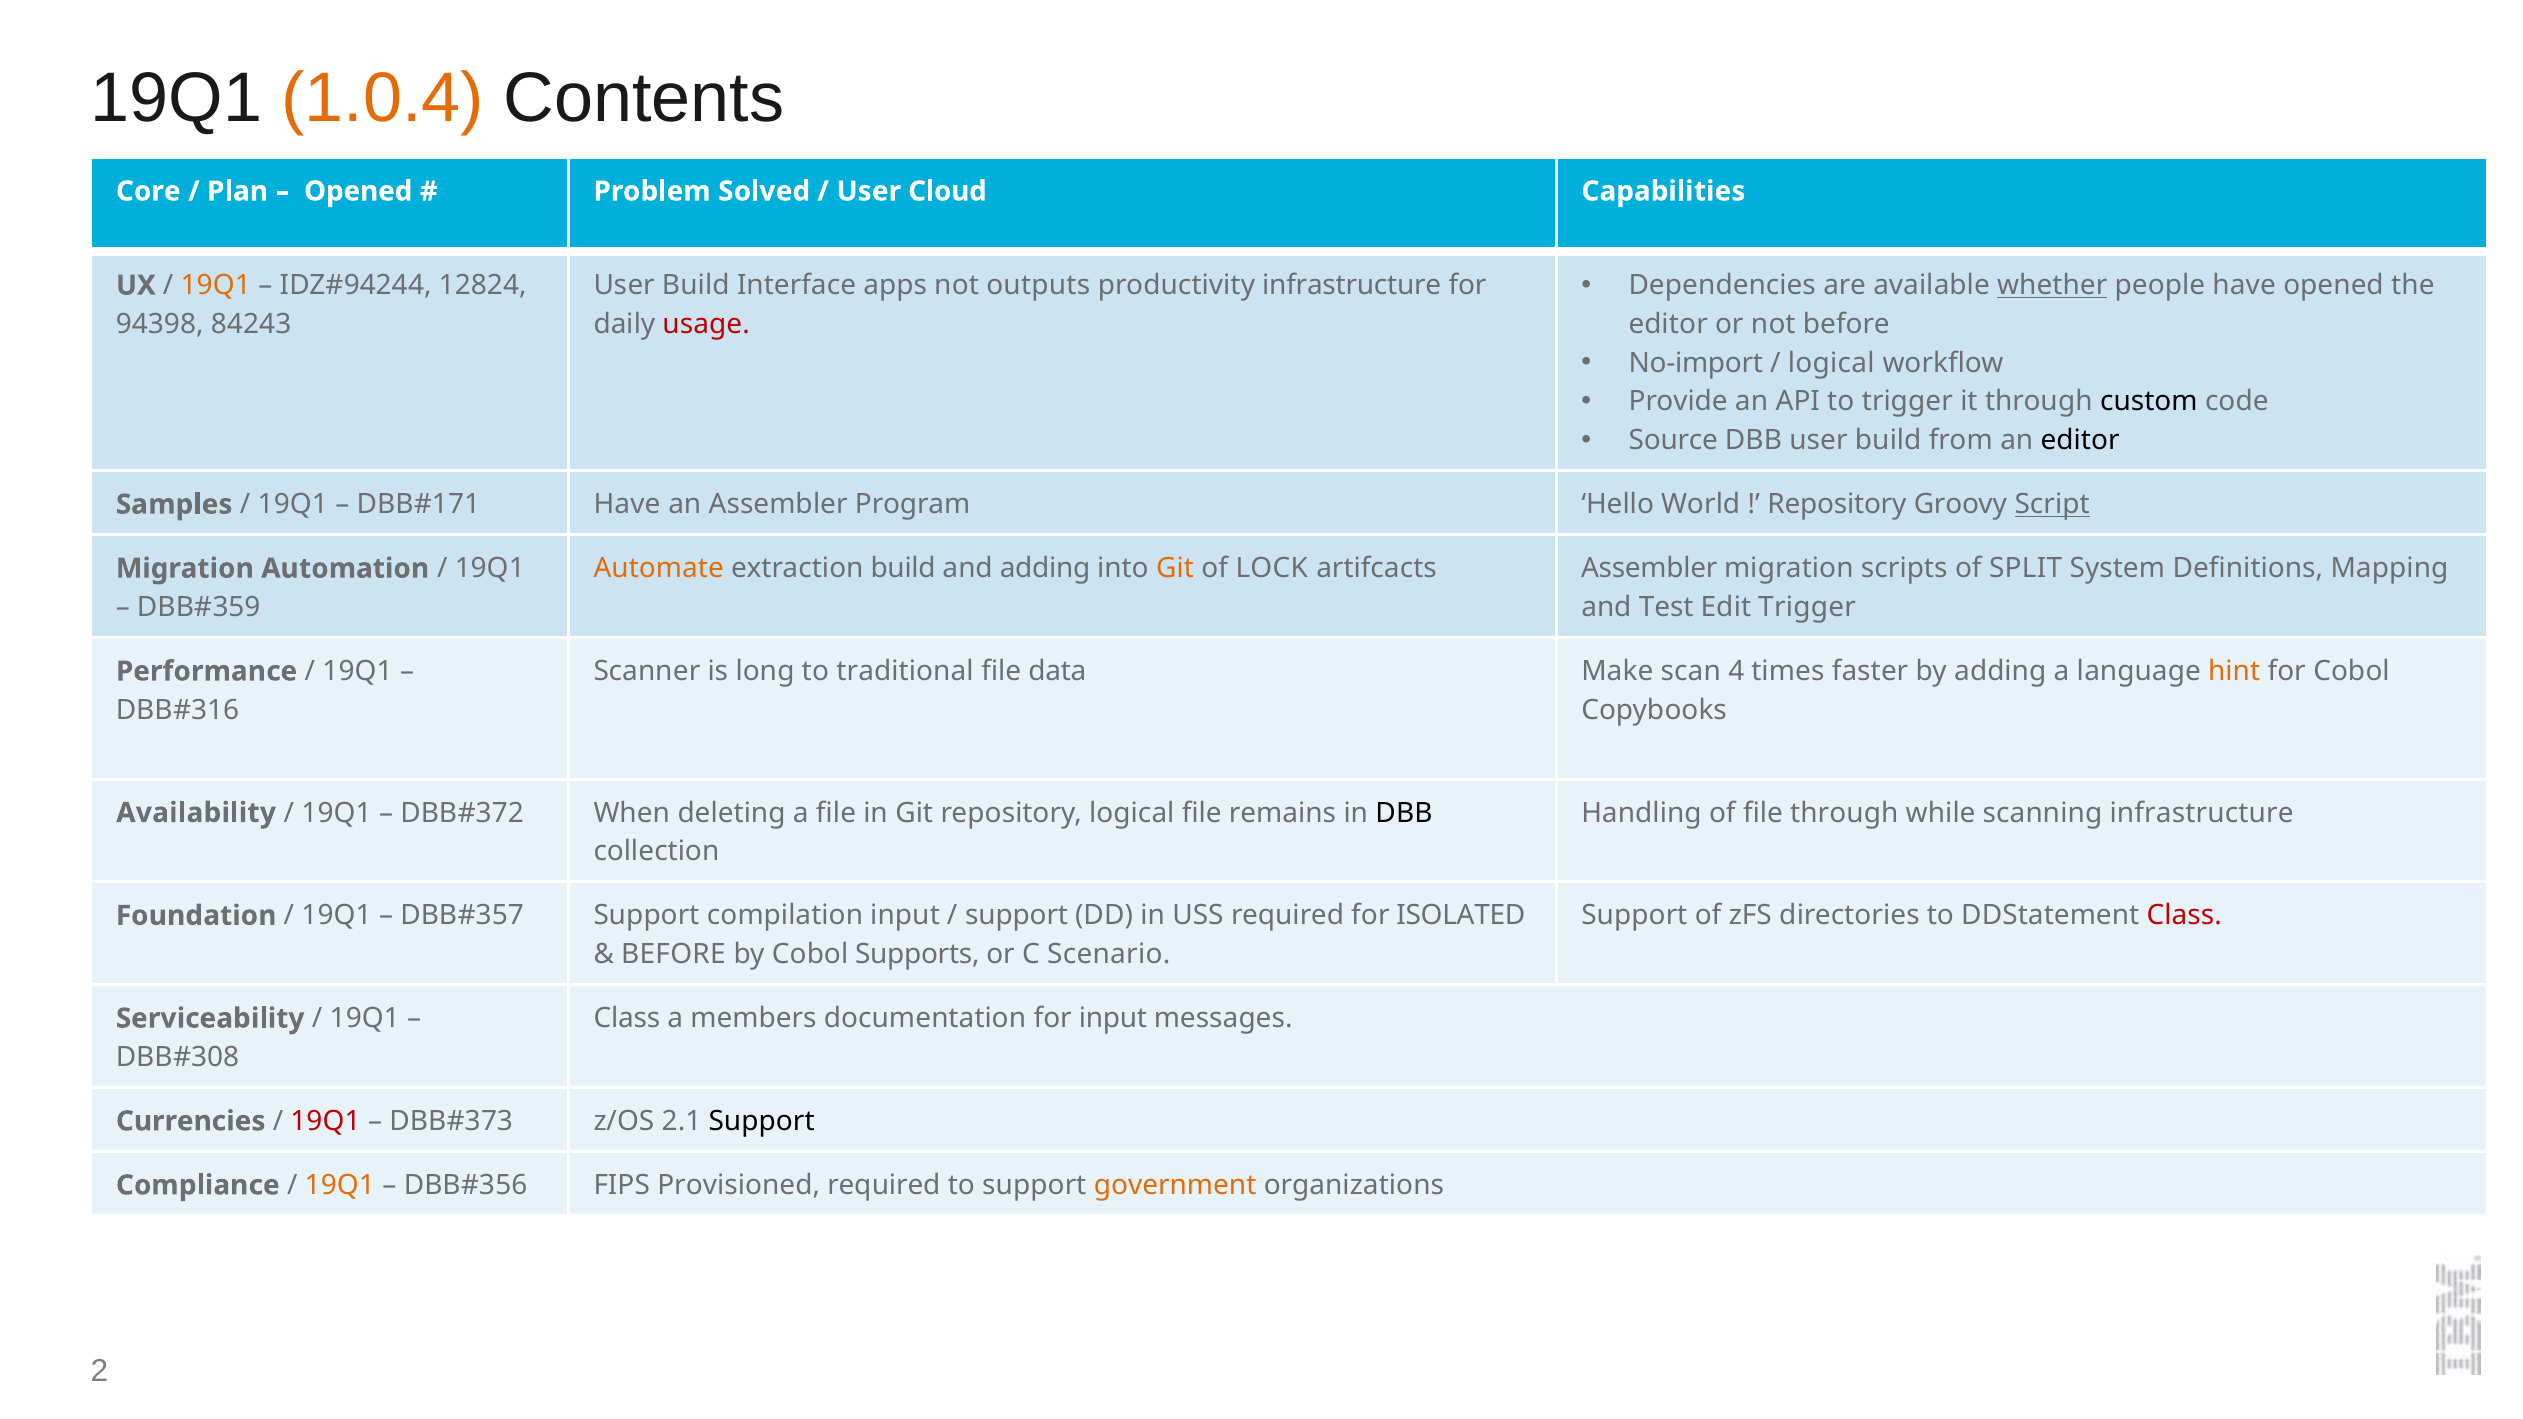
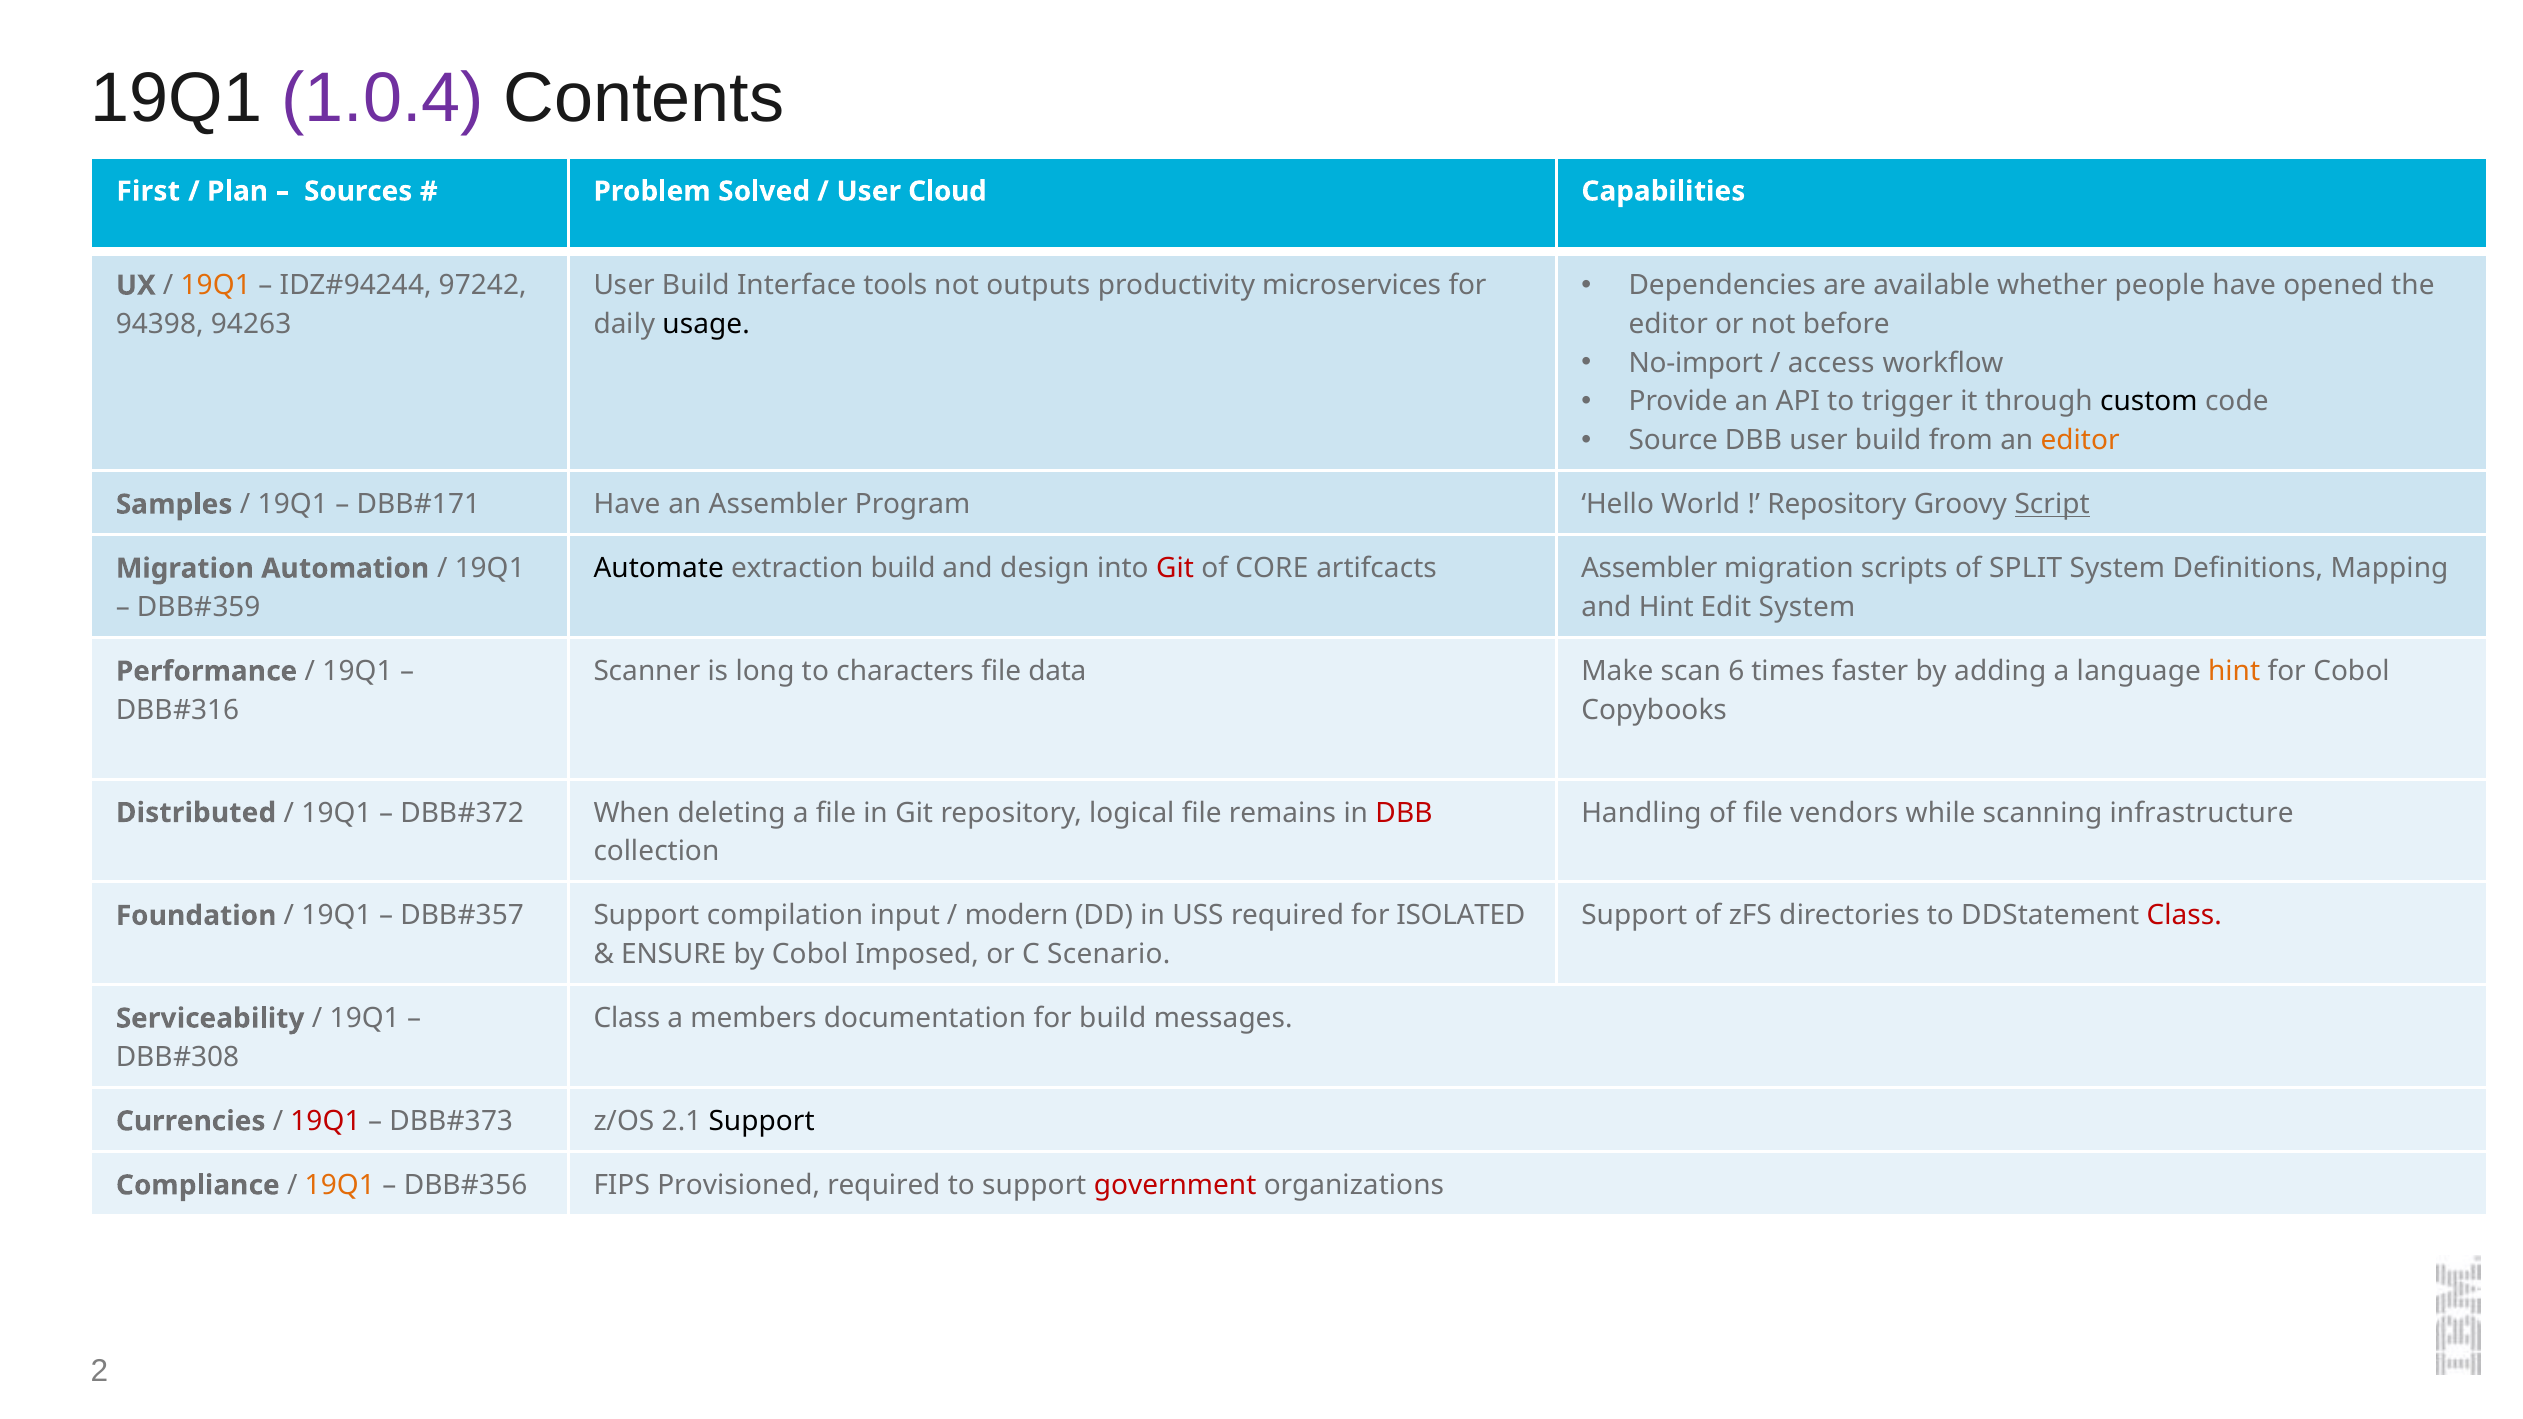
1.0.4 colour: orange -> purple
Core: Core -> First
Opened at (358, 191): Opened -> Sources
whether underline: present -> none
apps: apps -> tools
productivity infrastructure: infrastructure -> microservices
12824: 12824 -> 97242
84243: 84243 -> 94263
usage colour: red -> black
logical at (1831, 363): logical -> access
editor at (2080, 440) colour: black -> orange
Automate colour: orange -> black
and adding: adding -> design
Git at (1175, 569) colour: orange -> red
LOCK: LOCK -> CORE
and Test: Test -> Hint
Edit Trigger: Trigger -> System
traditional: traditional -> characters
4: 4 -> 6
file through: through -> vendors
Availability: Availability -> Distributed
DBB at (1404, 813) colour: black -> red
support at (1017, 916): support -> modern
BEFORE at (673, 954): BEFORE -> ENSURE
Supports: Supports -> Imposed
for input: input -> build
government colour: orange -> red
